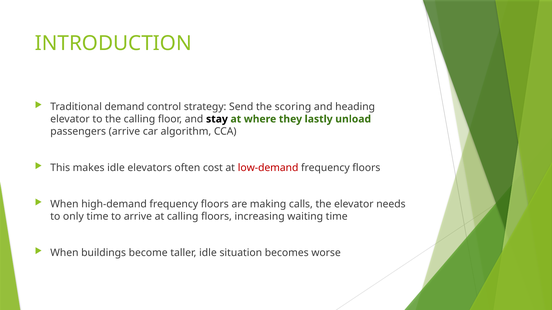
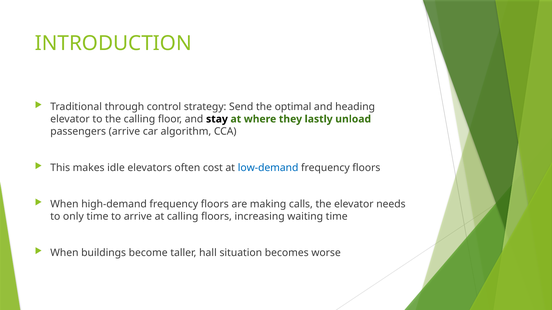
demand: demand -> through
scoring: scoring -> optimal
low-demand colour: red -> blue
taller idle: idle -> hall
